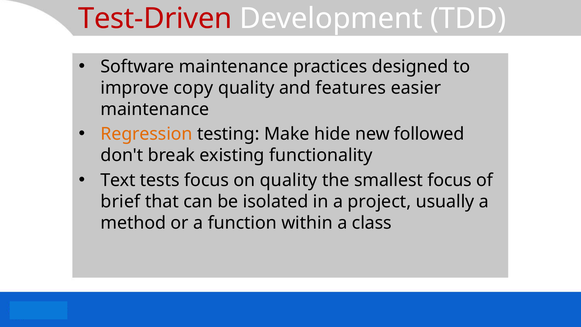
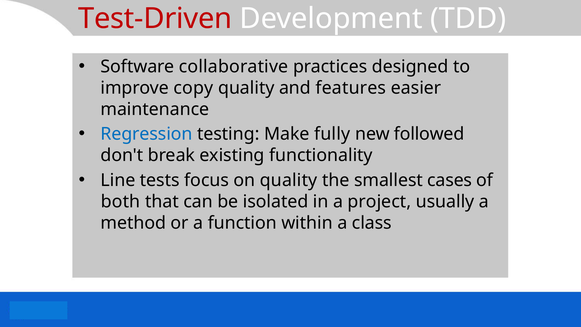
Software maintenance: maintenance -> collaborative
Regression colour: orange -> blue
hide: hide -> fully
Text: Text -> Line
smallest focus: focus -> cases
brief: brief -> both
